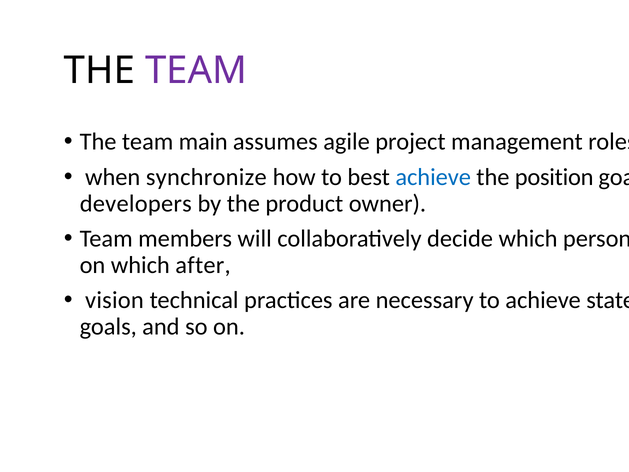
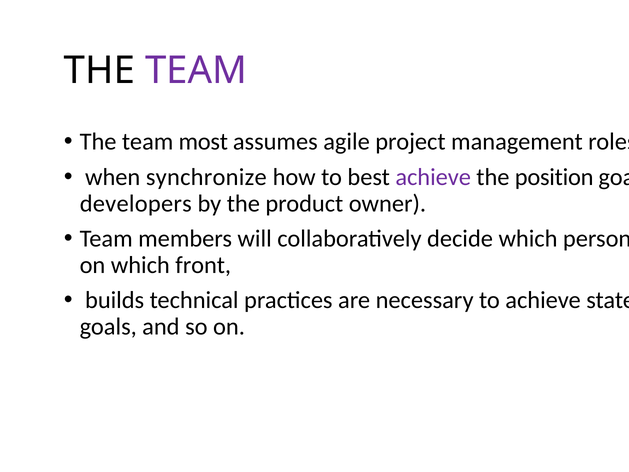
main: main -> most
achieve at (433, 177) colour: blue -> purple
after: after -> front
vision: vision -> builds
